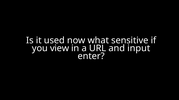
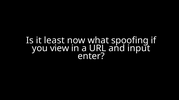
used: used -> least
sensitive: sensitive -> spoofing
